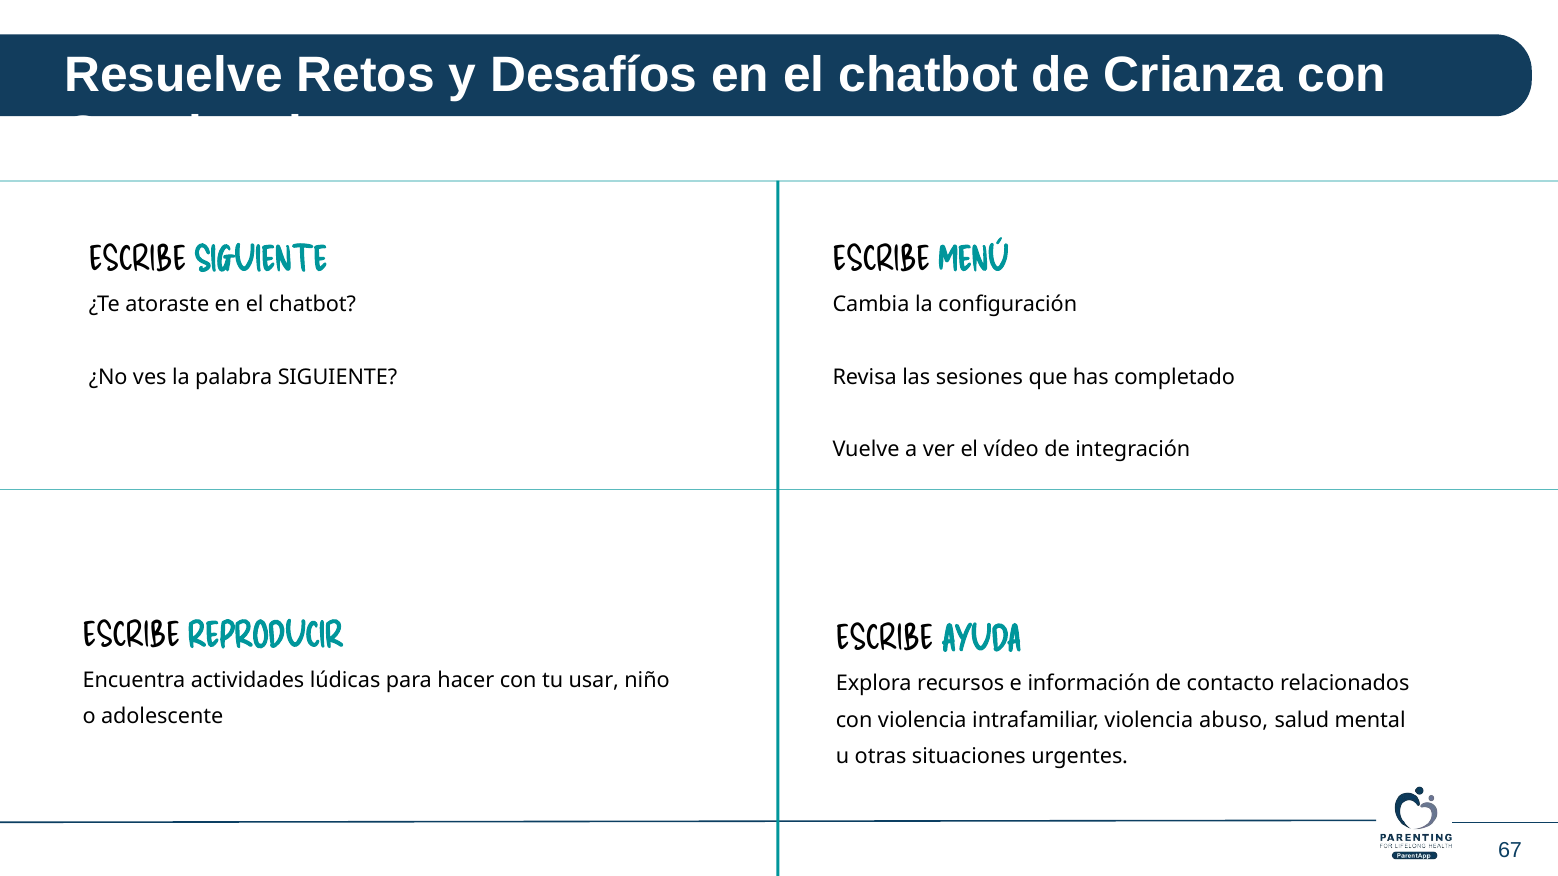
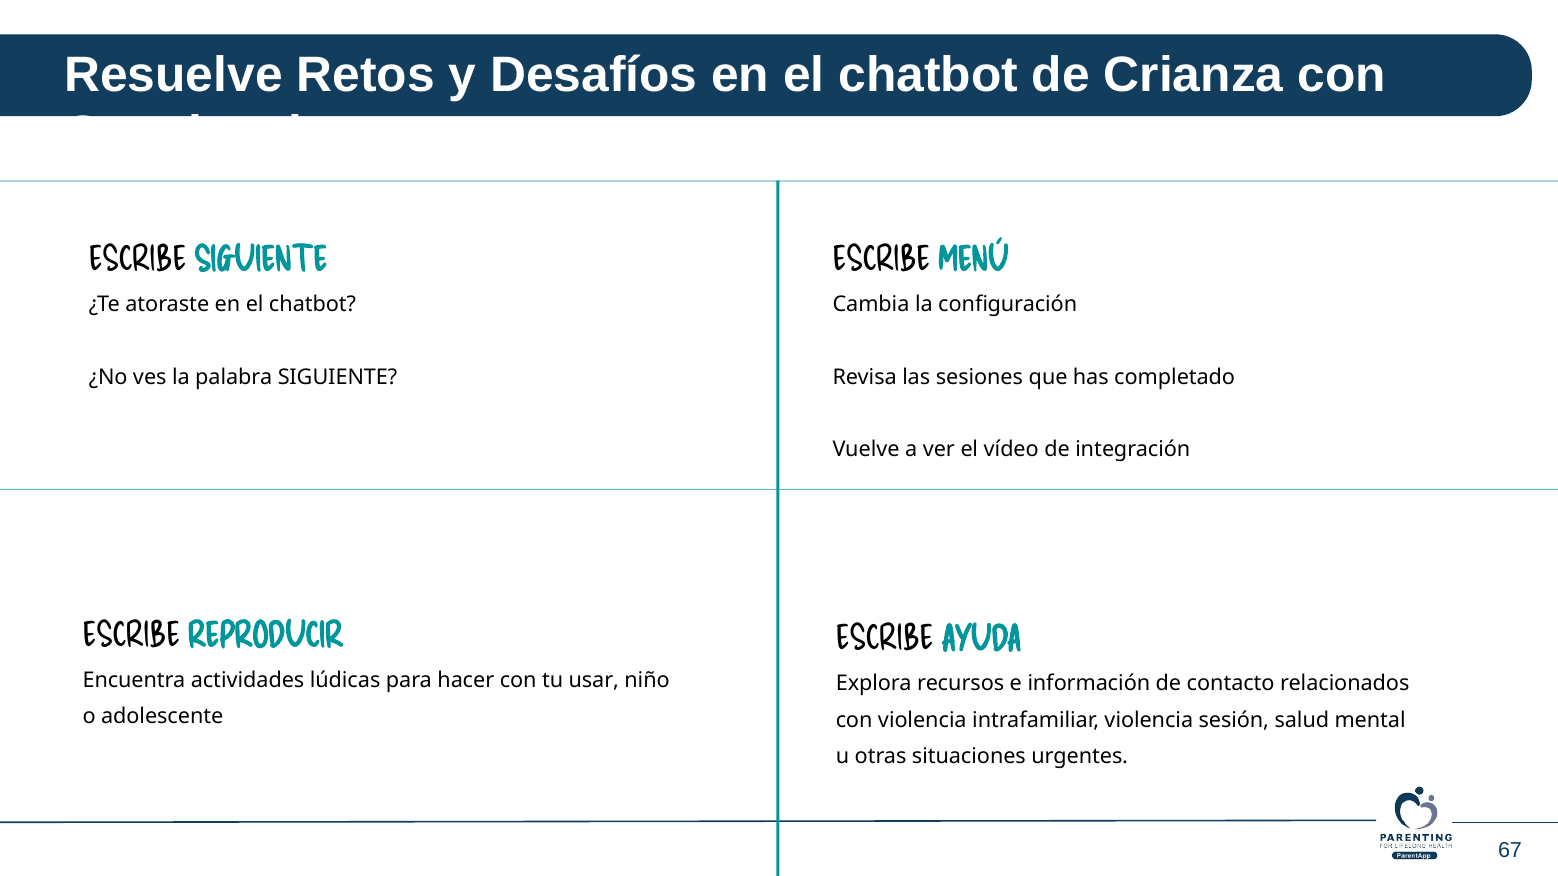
abuso: abuso -> sesión
